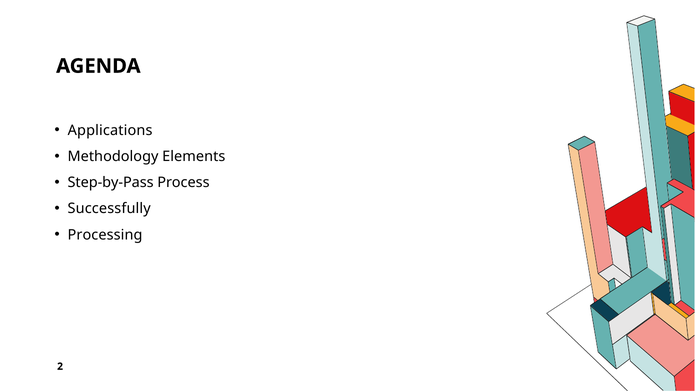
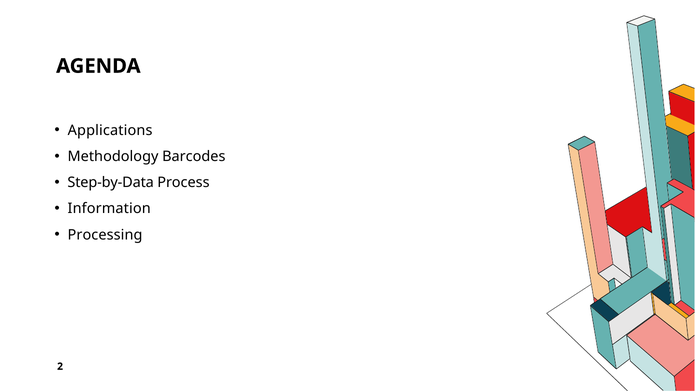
Elements: Elements -> Barcodes
Step-by-Pass: Step-by-Pass -> Step-by-Data
Successfully: Successfully -> Information
